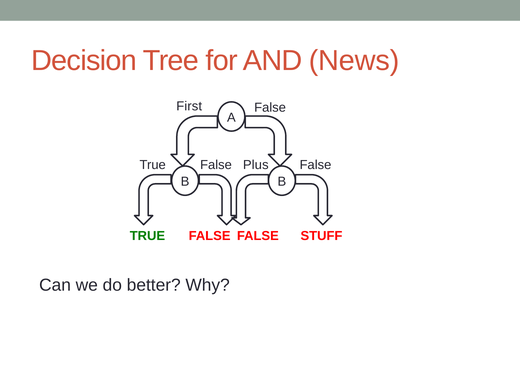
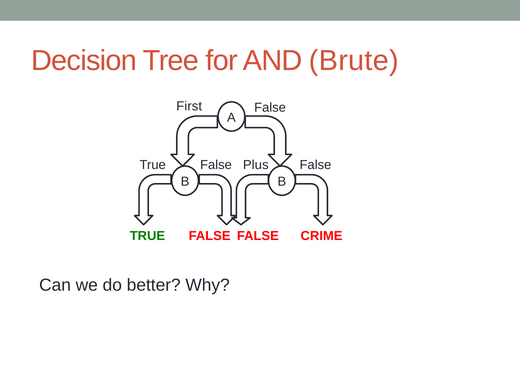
News: News -> Brute
STUFF: STUFF -> CRIME
